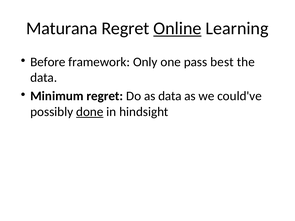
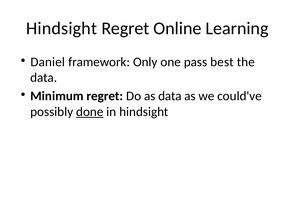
Maturana at (62, 28): Maturana -> Hindsight
Online underline: present -> none
Before: Before -> Daniel
